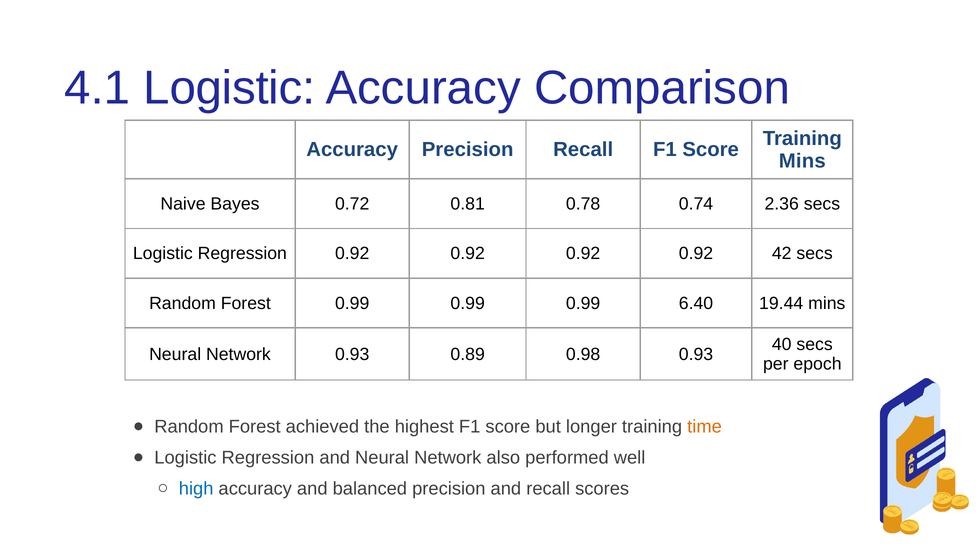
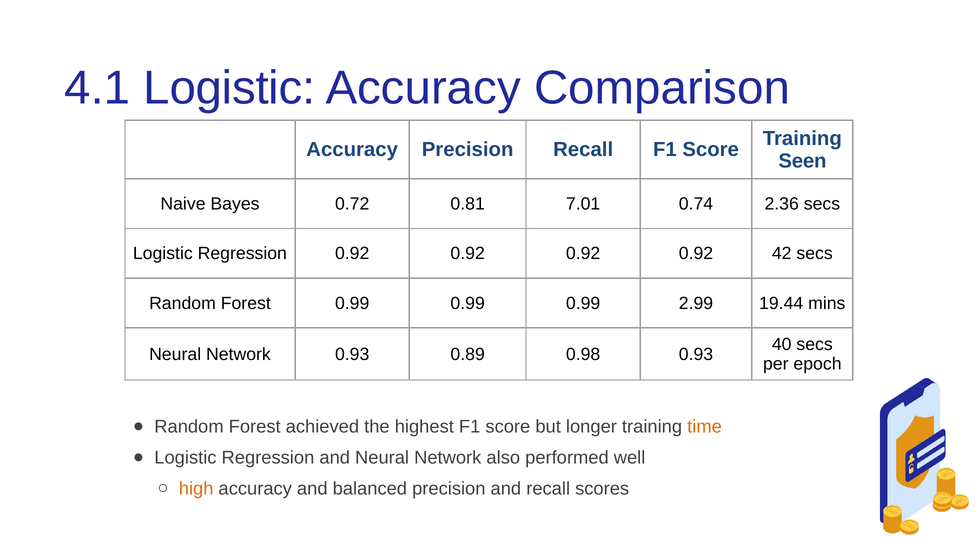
Mins at (802, 161): Mins -> Seen
0.78: 0.78 -> 7.01
6.40: 6.40 -> 2.99
high colour: blue -> orange
